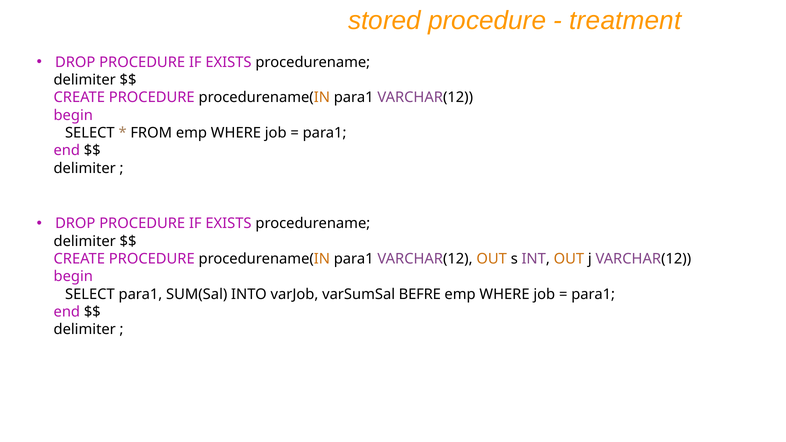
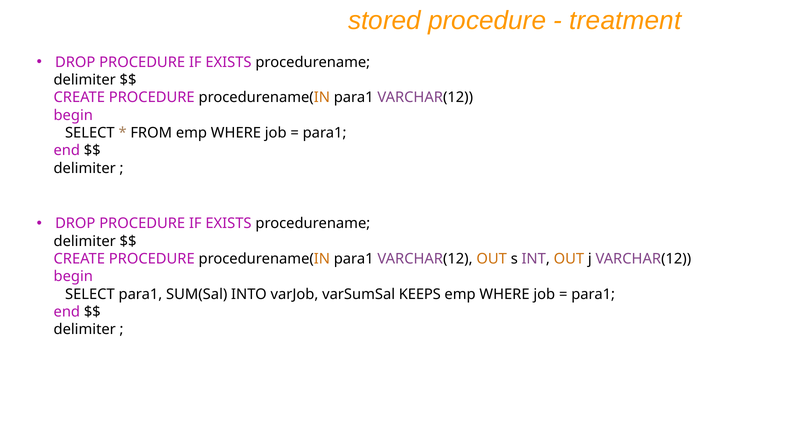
BEFRE: BEFRE -> KEEPS
